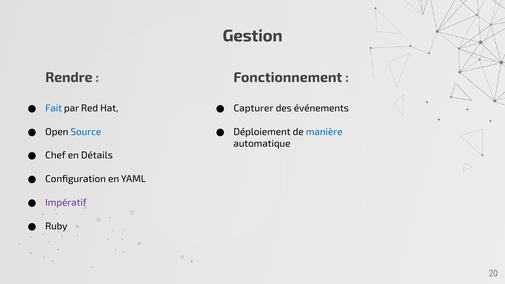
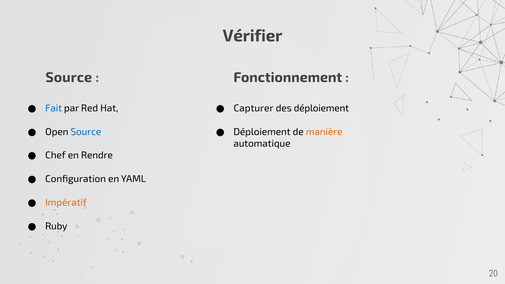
Gestion: Gestion -> Vérifier
Rendre at (69, 77): Rendre -> Source
des événements: événements -> déploiement
manière colour: blue -> orange
Détails: Détails -> Rendre
Impératif colour: purple -> orange
